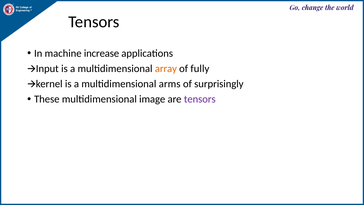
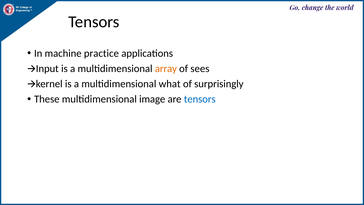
increase: increase -> practice
fully: fully -> sees
arms: arms -> what
tensors at (200, 99) colour: purple -> blue
